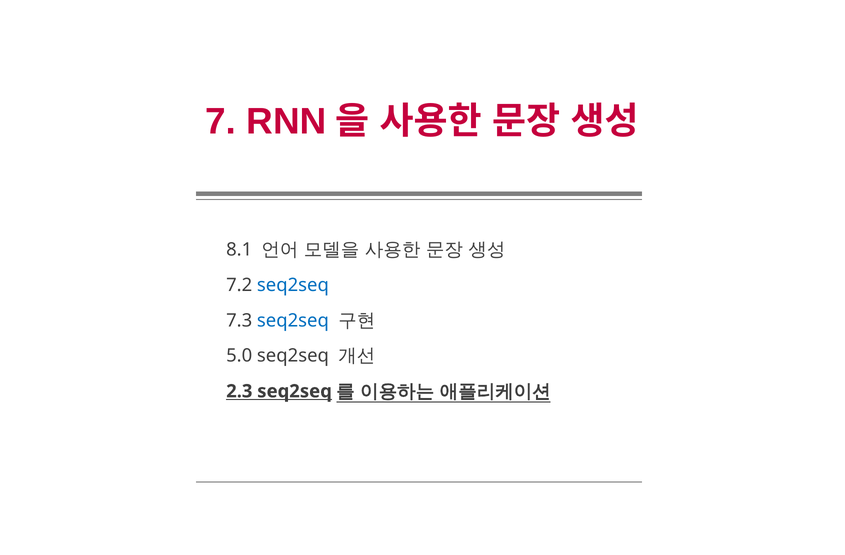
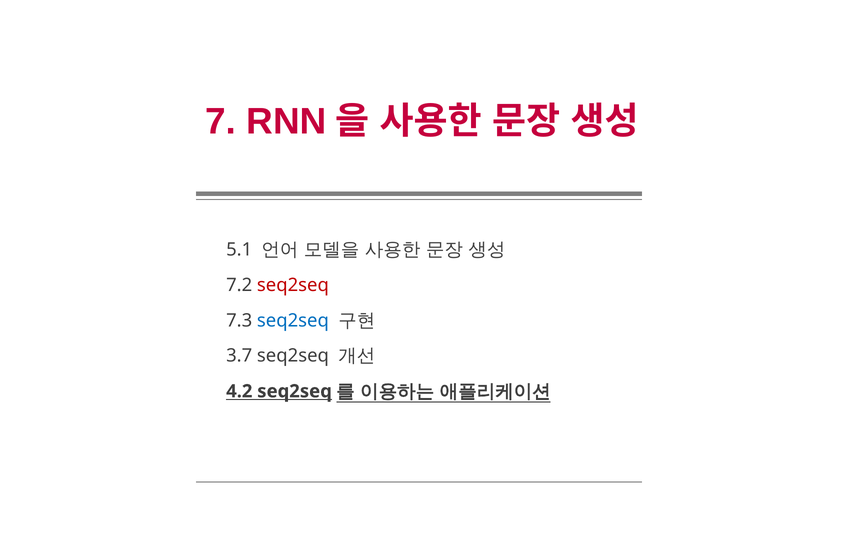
8.1: 8.1 -> 5.1
seq2seq at (293, 285) colour: blue -> red
5.0: 5.0 -> 3.7
2.3: 2.3 -> 4.2
